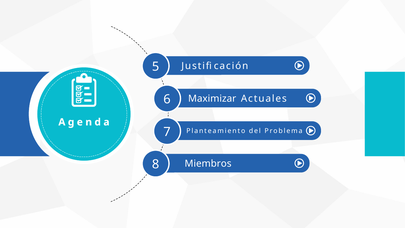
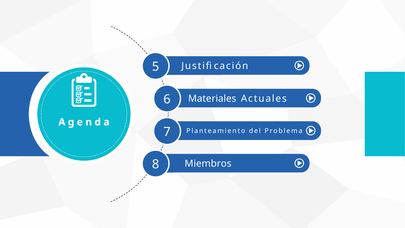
Maximizar: Maximizar -> Materiales
